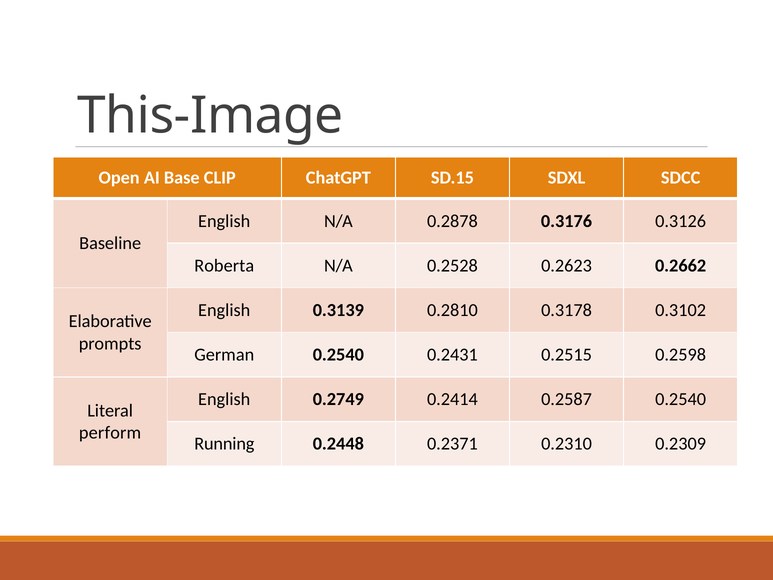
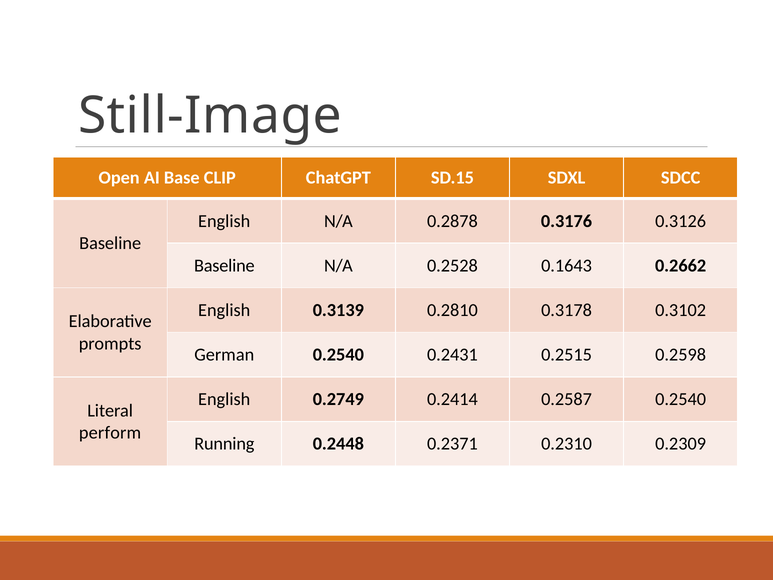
This-Image: This-Image -> Still-Image
Roberta at (224, 266): Roberta -> Baseline
0.2623: 0.2623 -> 0.1643
